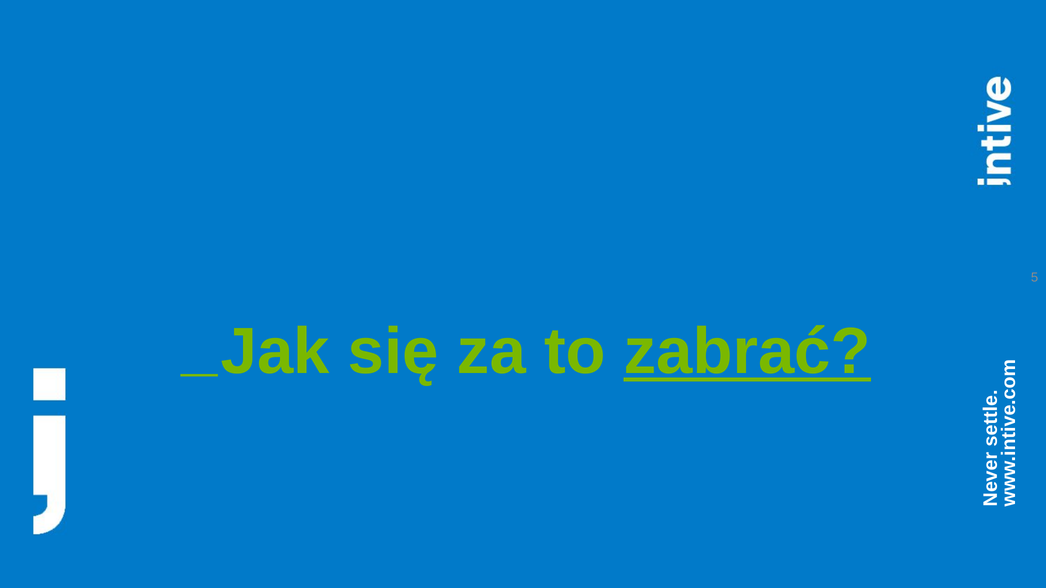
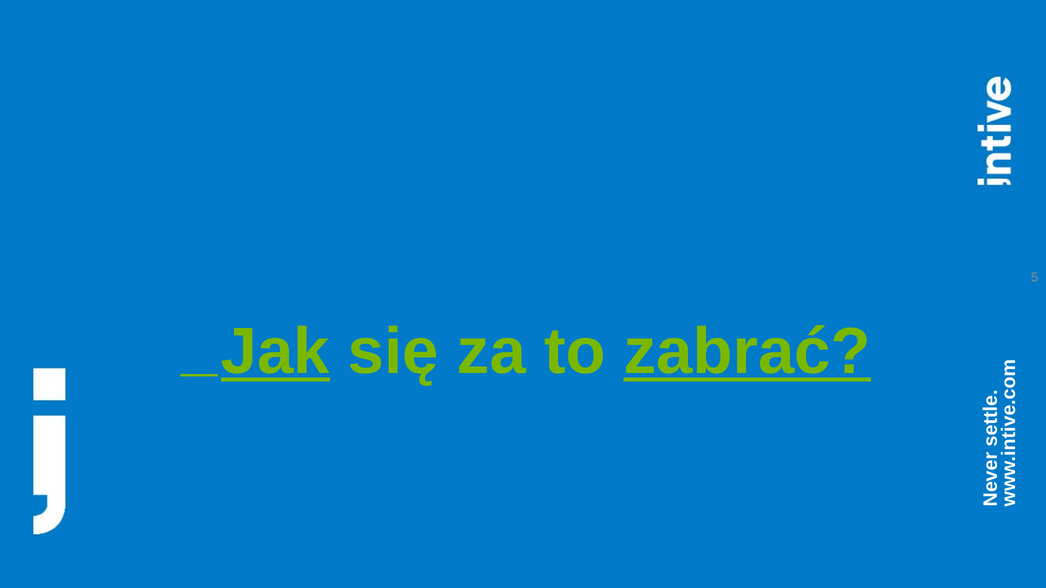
Jak underline: none -> present
